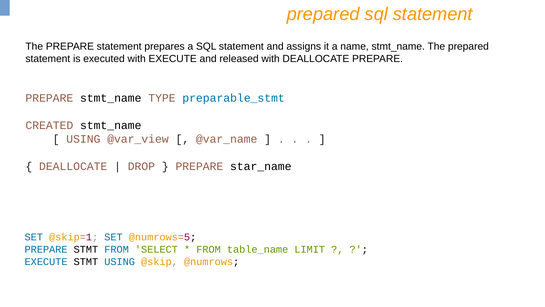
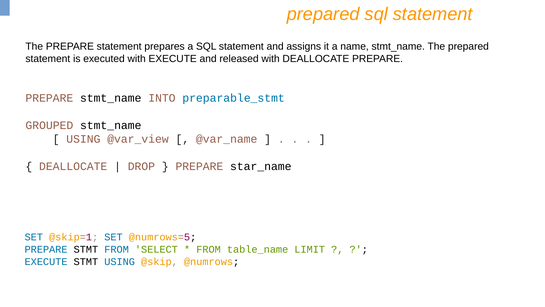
TYPE: TYPE -> INTO
CREATED: CREATED -> GROUPED
